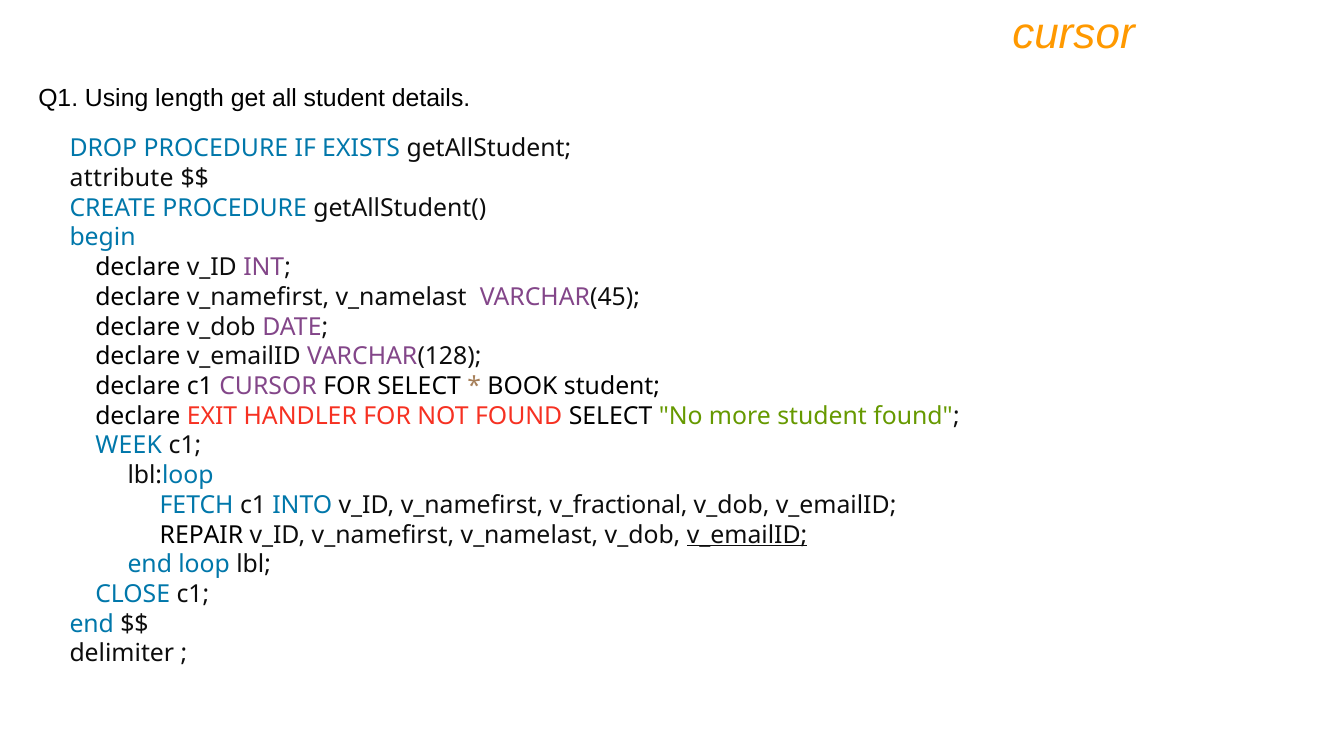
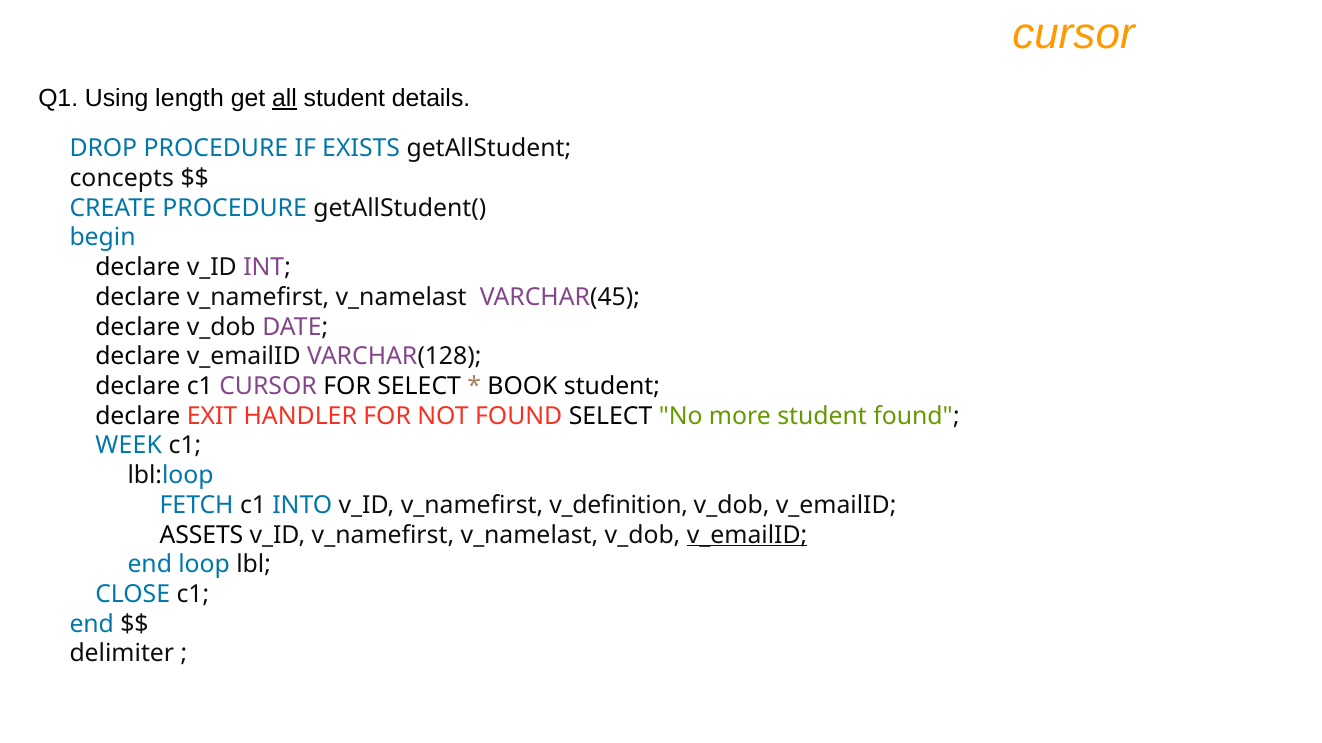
all underline: none -> present
attribute: attribute -> concepts
v_fractional: v_fractional -> v_definition
REPAIR: REPAIR -> ASSETS
